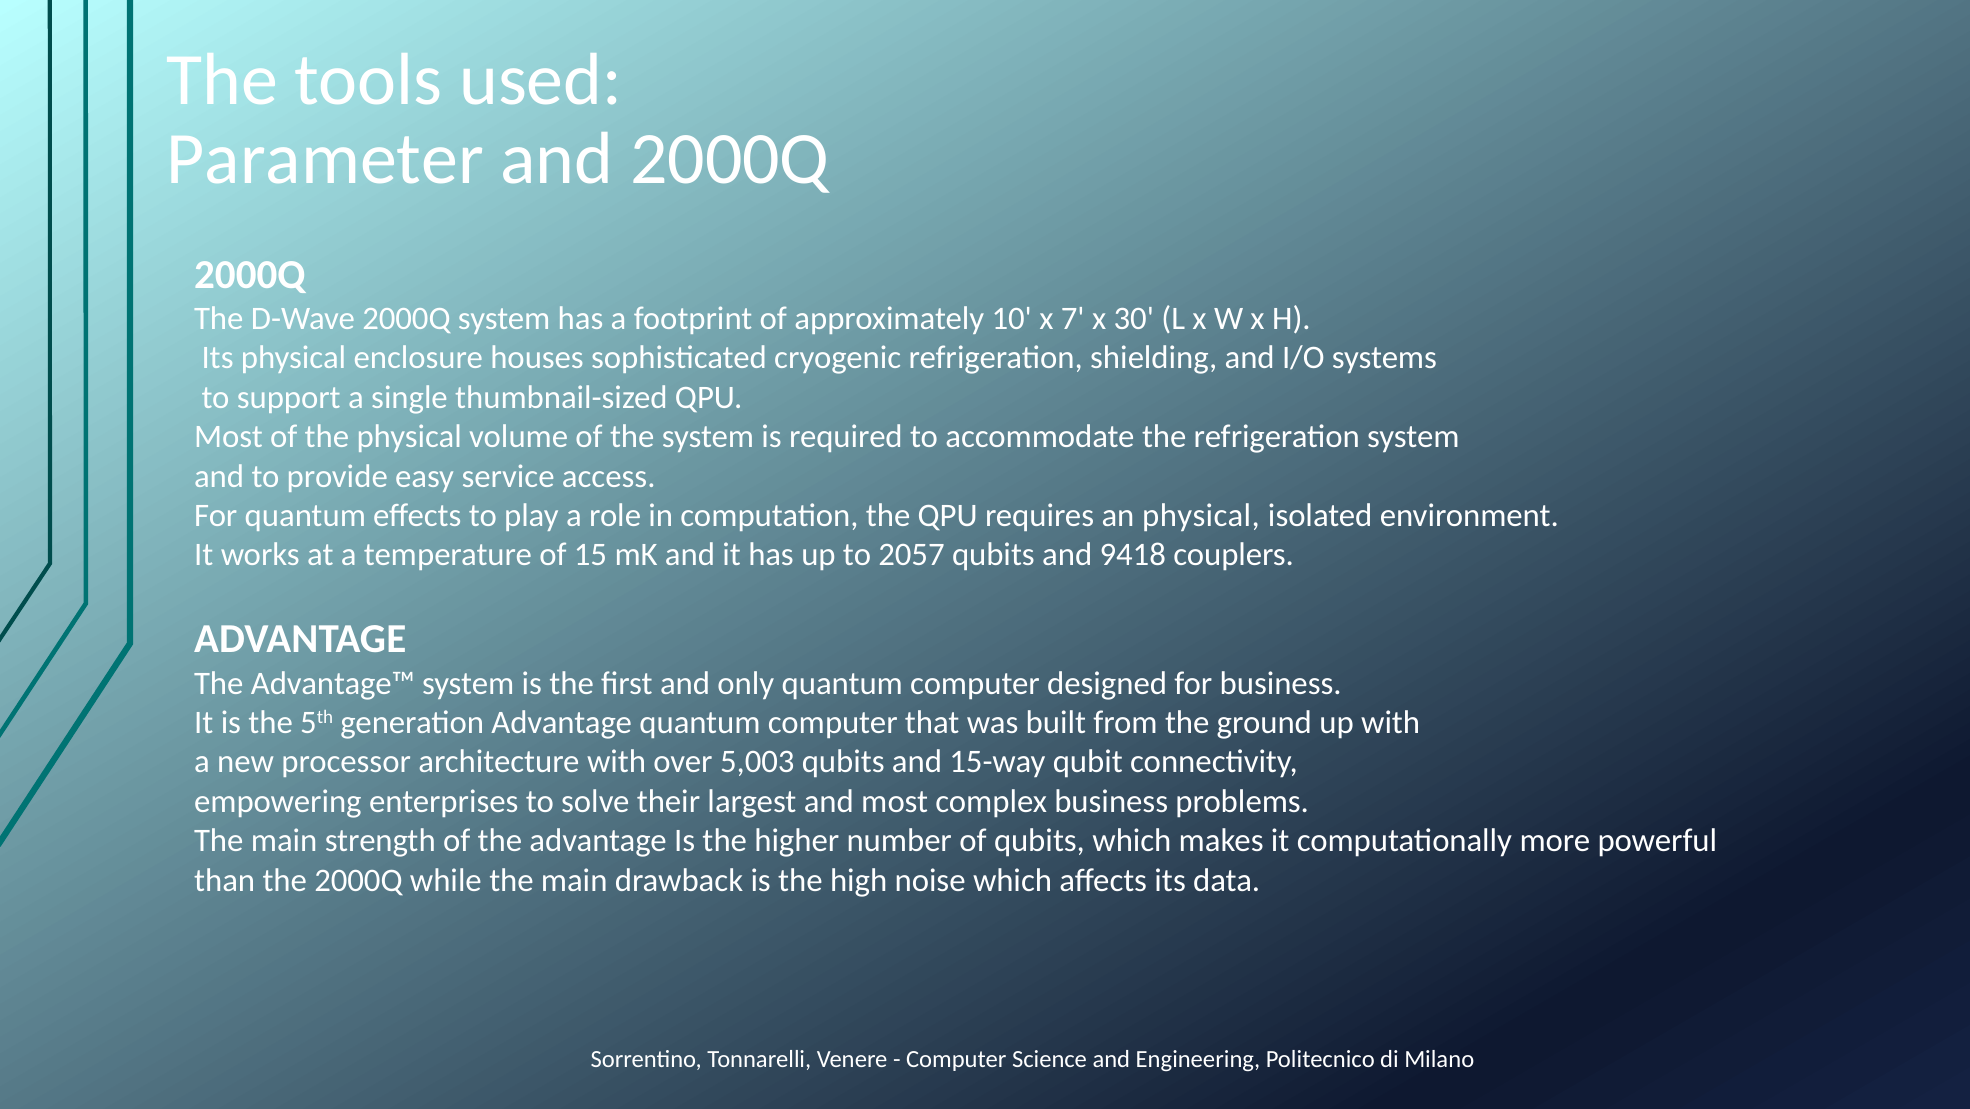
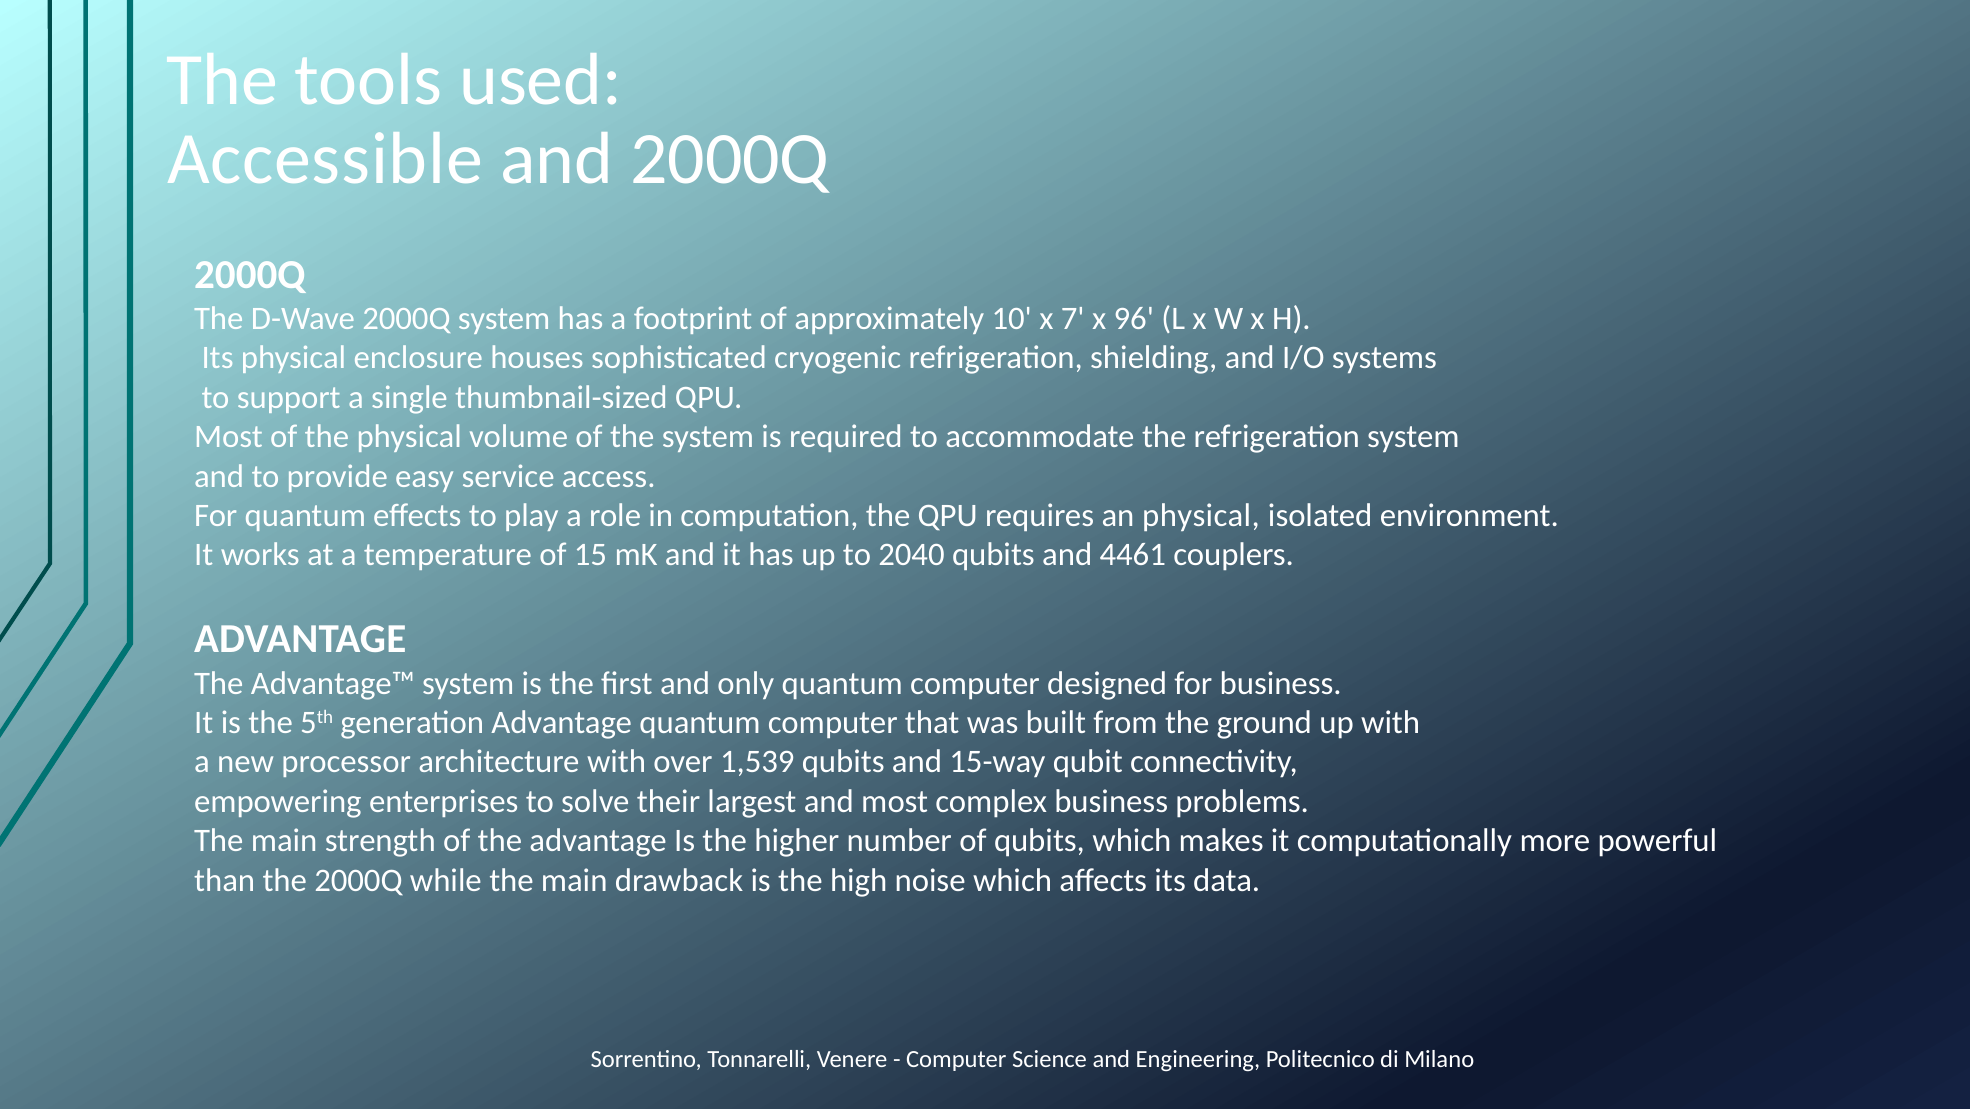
Parameter: Parameter -> Accessible
30: 30 -> 96
2057: 2057 -> 2040
9418: 9418 -> 4461
5,003: 5,003 -> 1,539
